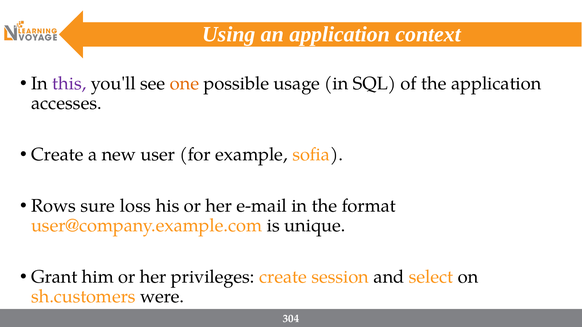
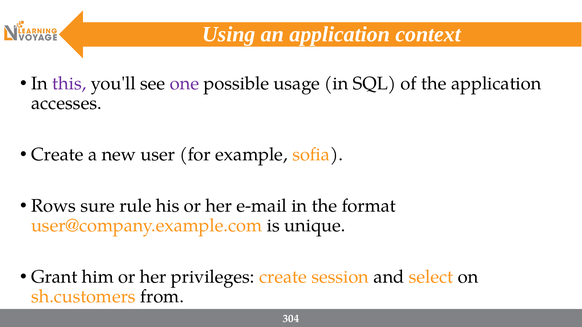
one colour: orange -> purple
loss: loss -> rule
were: were -> from
